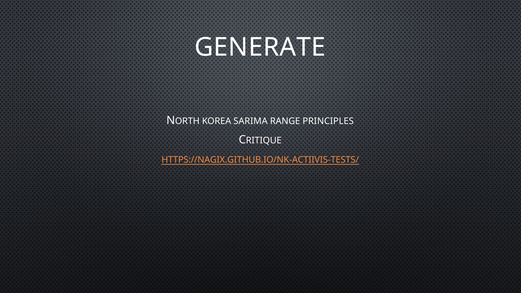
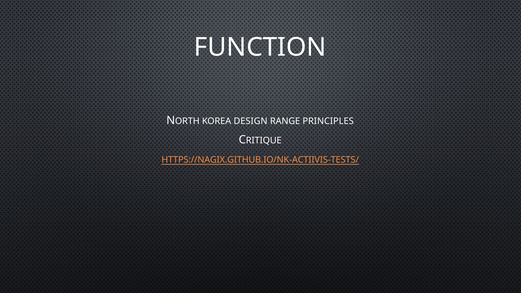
GENERATE: GENERATE -> FUNCTION
SARIMA: SARIMA -> DESIGN
